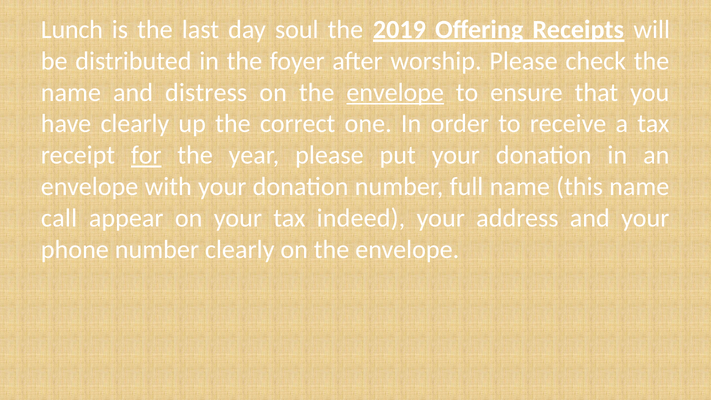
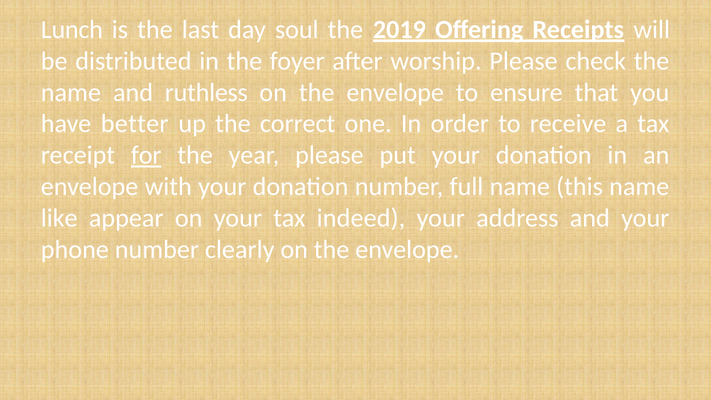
distress: distress -> ruthless
envelope at (395, 92) underline: present -> none
have clearly: clearly -> better
call: call -> like
